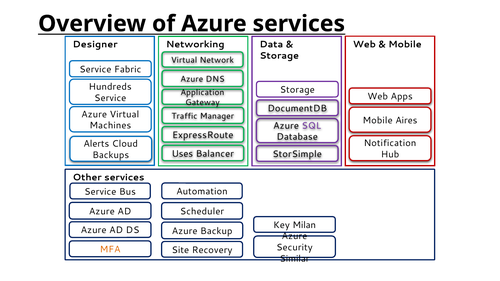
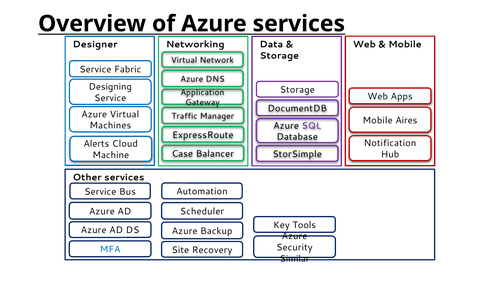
Hundreds: Hundreds -> Designing
Uses: Uses -> Case
Backups: Backups -> Machine
Milan: Milan -> Tools
MFA colour: orange -> blue
